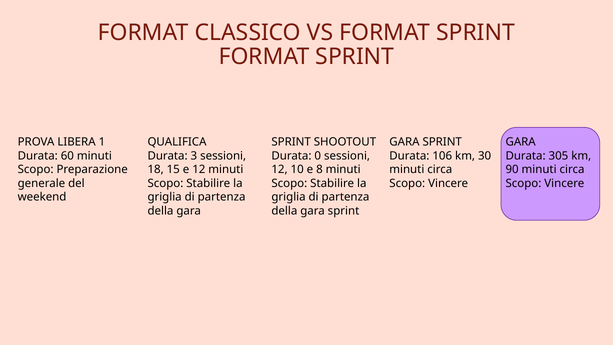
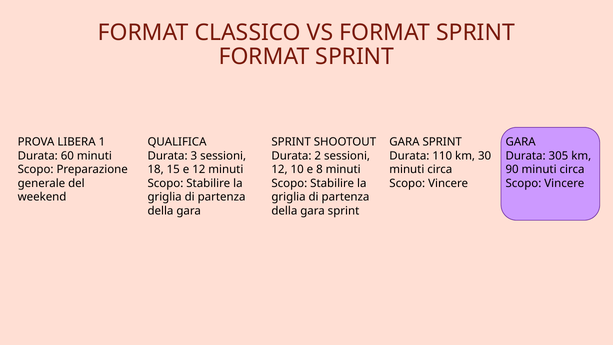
0: 0 -> 2
106: 106 -> 110
